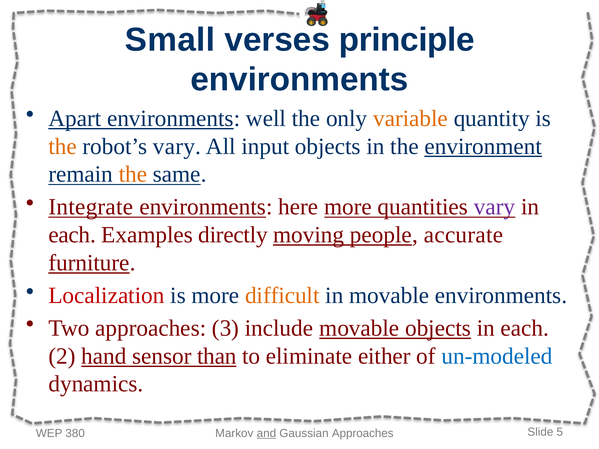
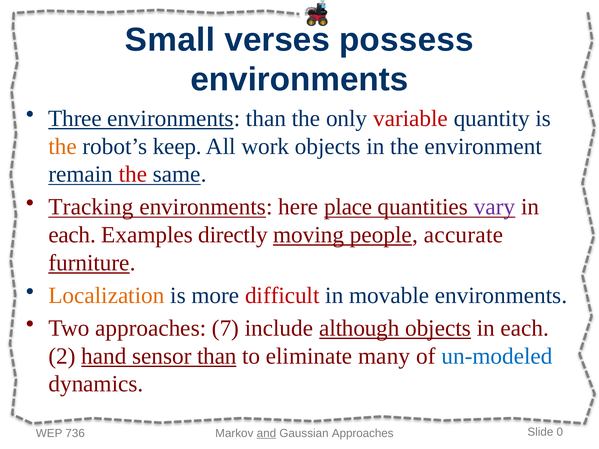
principle: principle -> possess
Apart: Apart -> Three
environments well: well -> than
variable colour: orange -> red
robot’s vary: vary -> keep
input: input -> work
environment underline: present -> none
the at (133, 174) colour: orange -> red
Integrate: Integrate -> Tracking
here more: more -> place
Localization colour: red -> orange
difficult colour: orange -> red
3: 3 -> 7
include movable: movable -> although
either: either -> many
380: 380 -> 736
5: 5 -> 0
